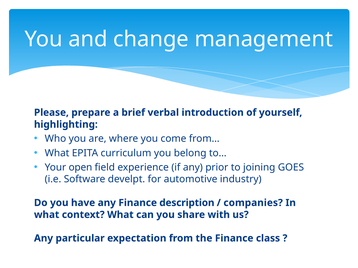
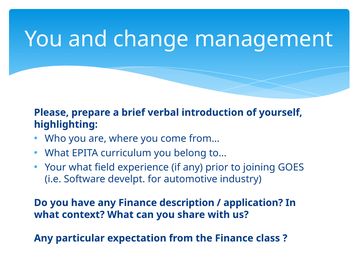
Your open: open -> what
companies: companies -> application
